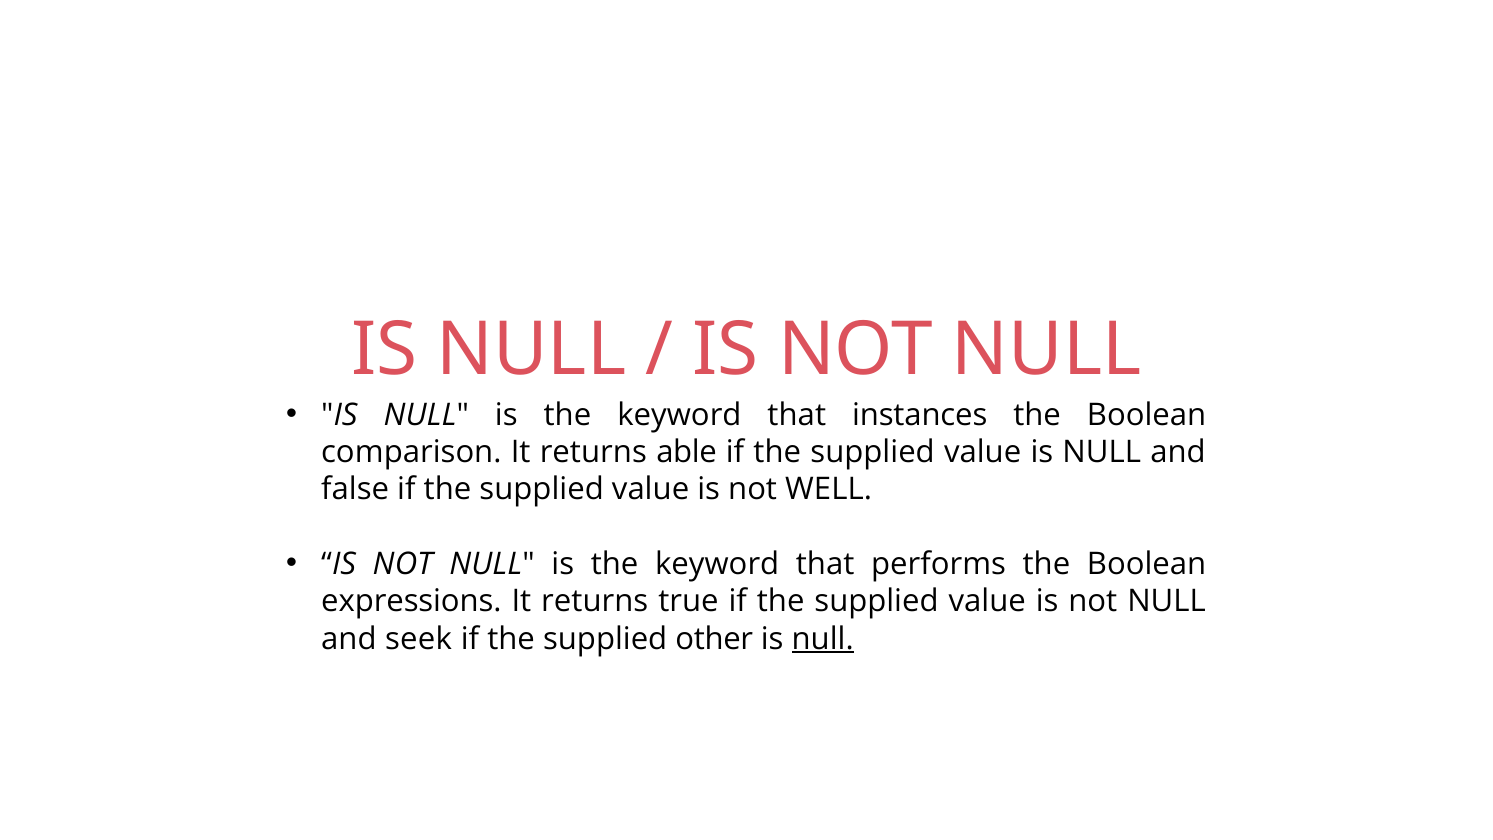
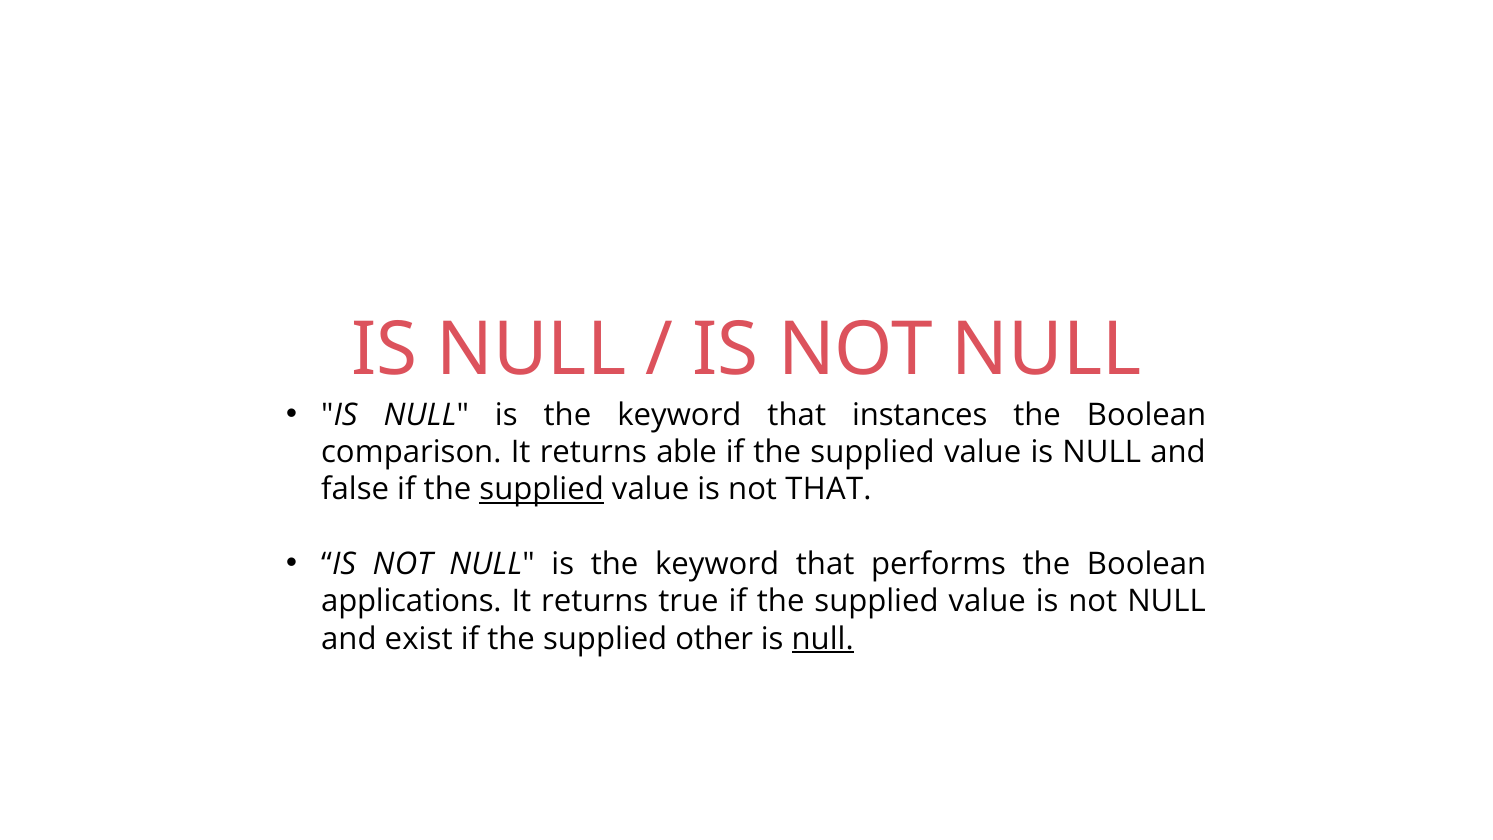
supplied at (542, 490) underline: none -> present
not WELL: WELL -> THAT
expressions: expressions -> applications
seek: seek -> exist
